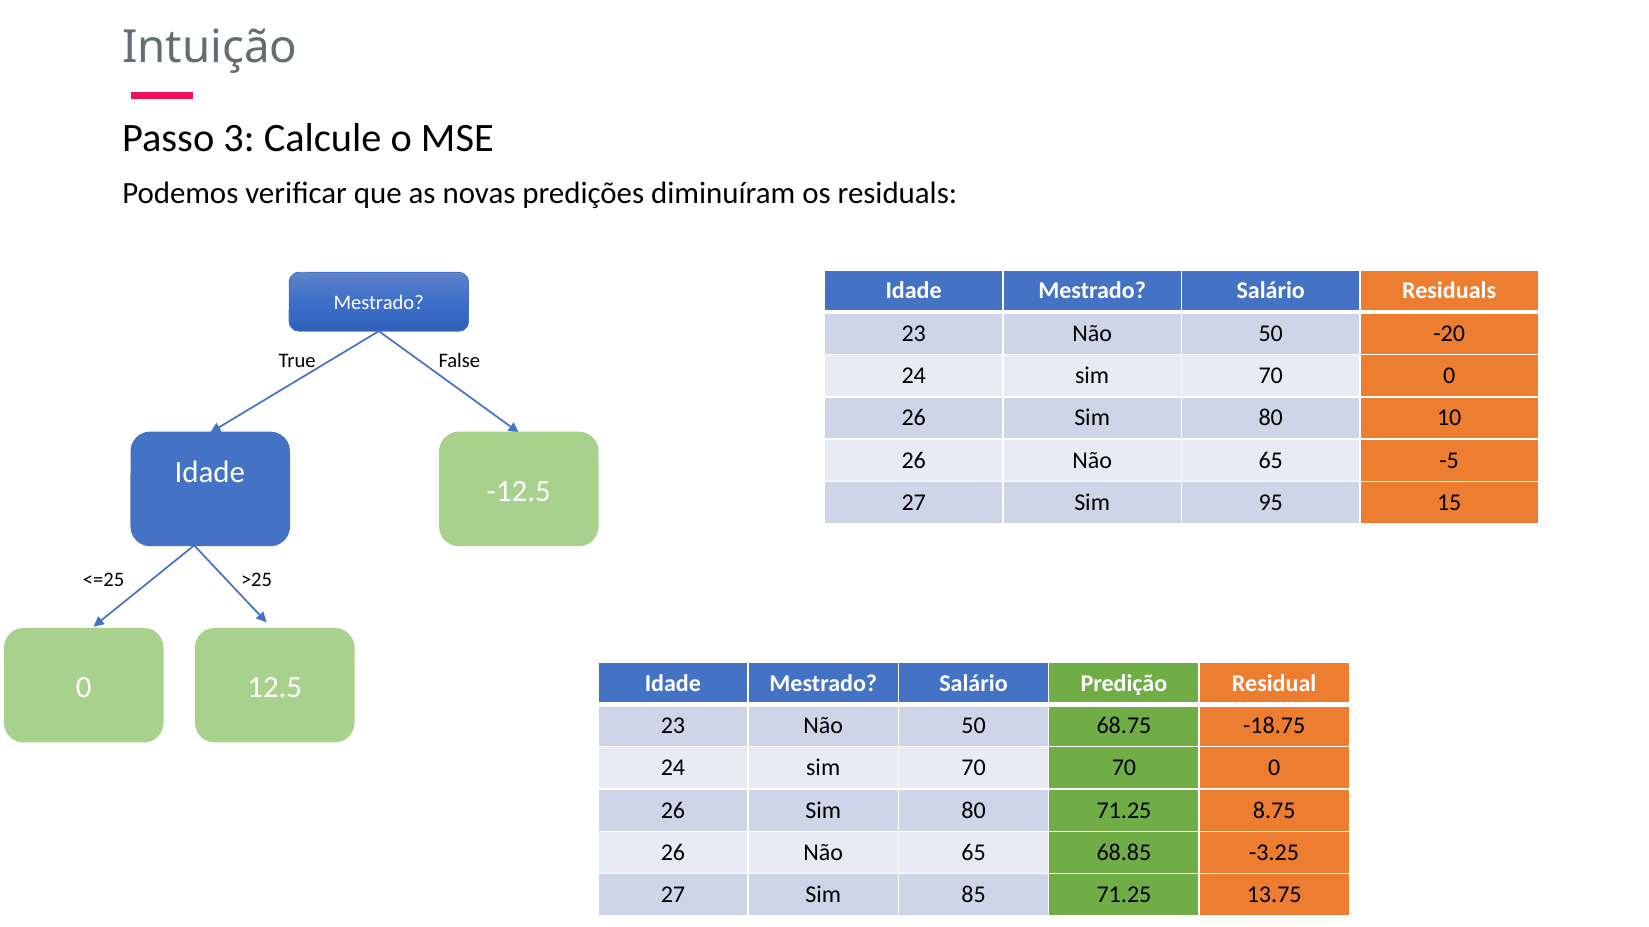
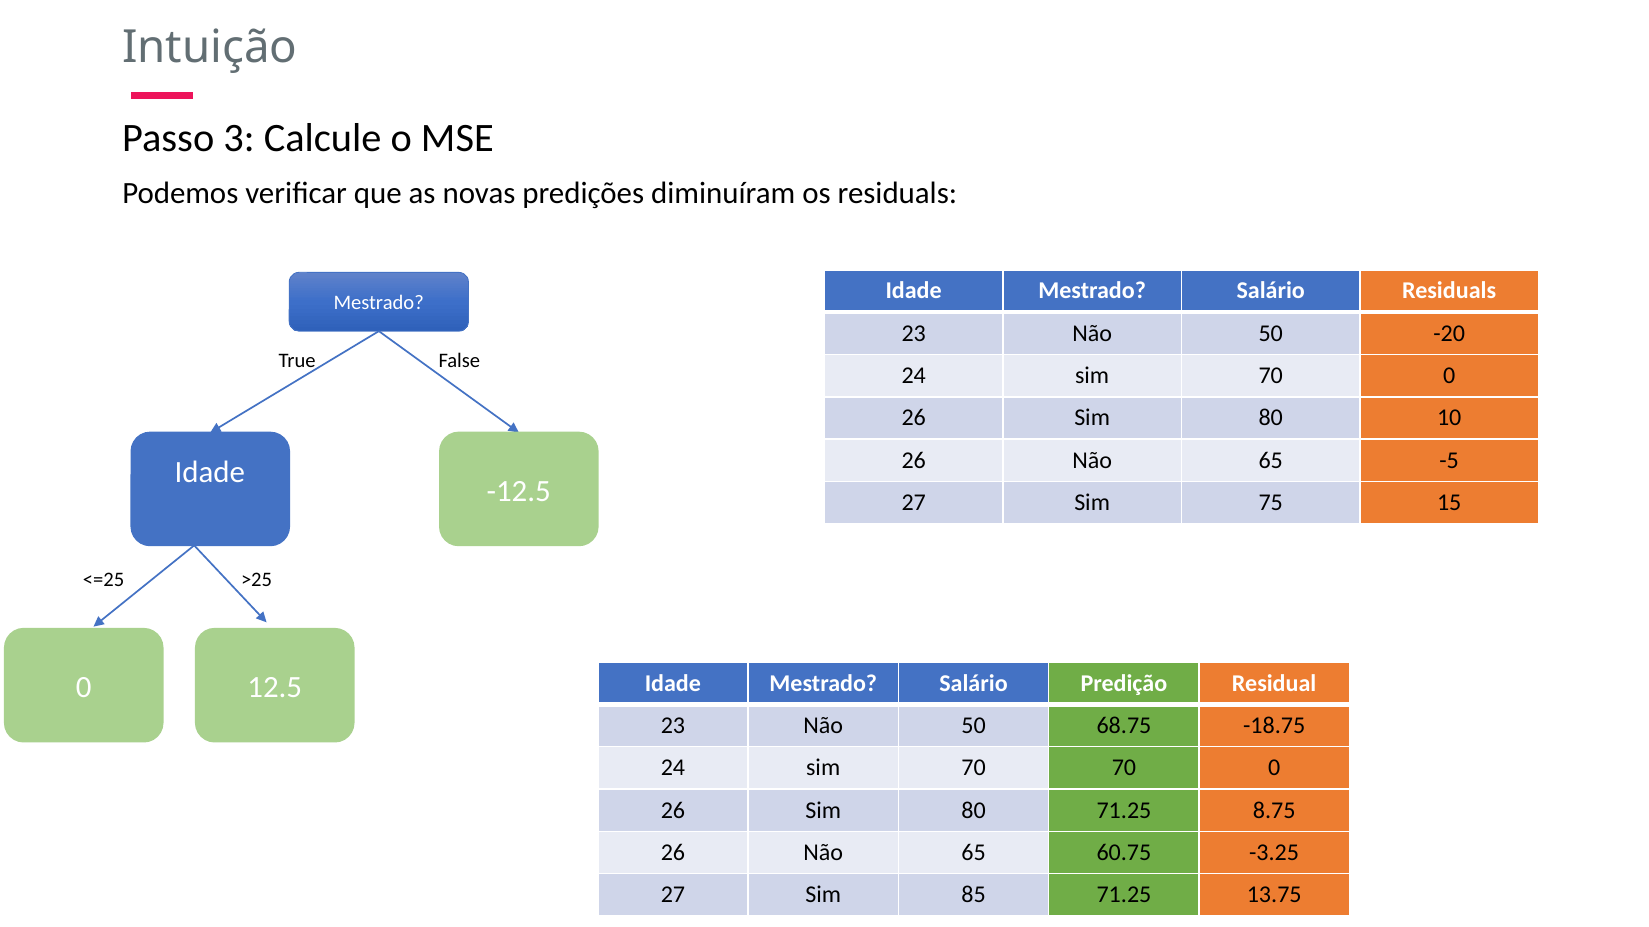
95: 95 -> 75
68.85: 68.85 -> 60.75
